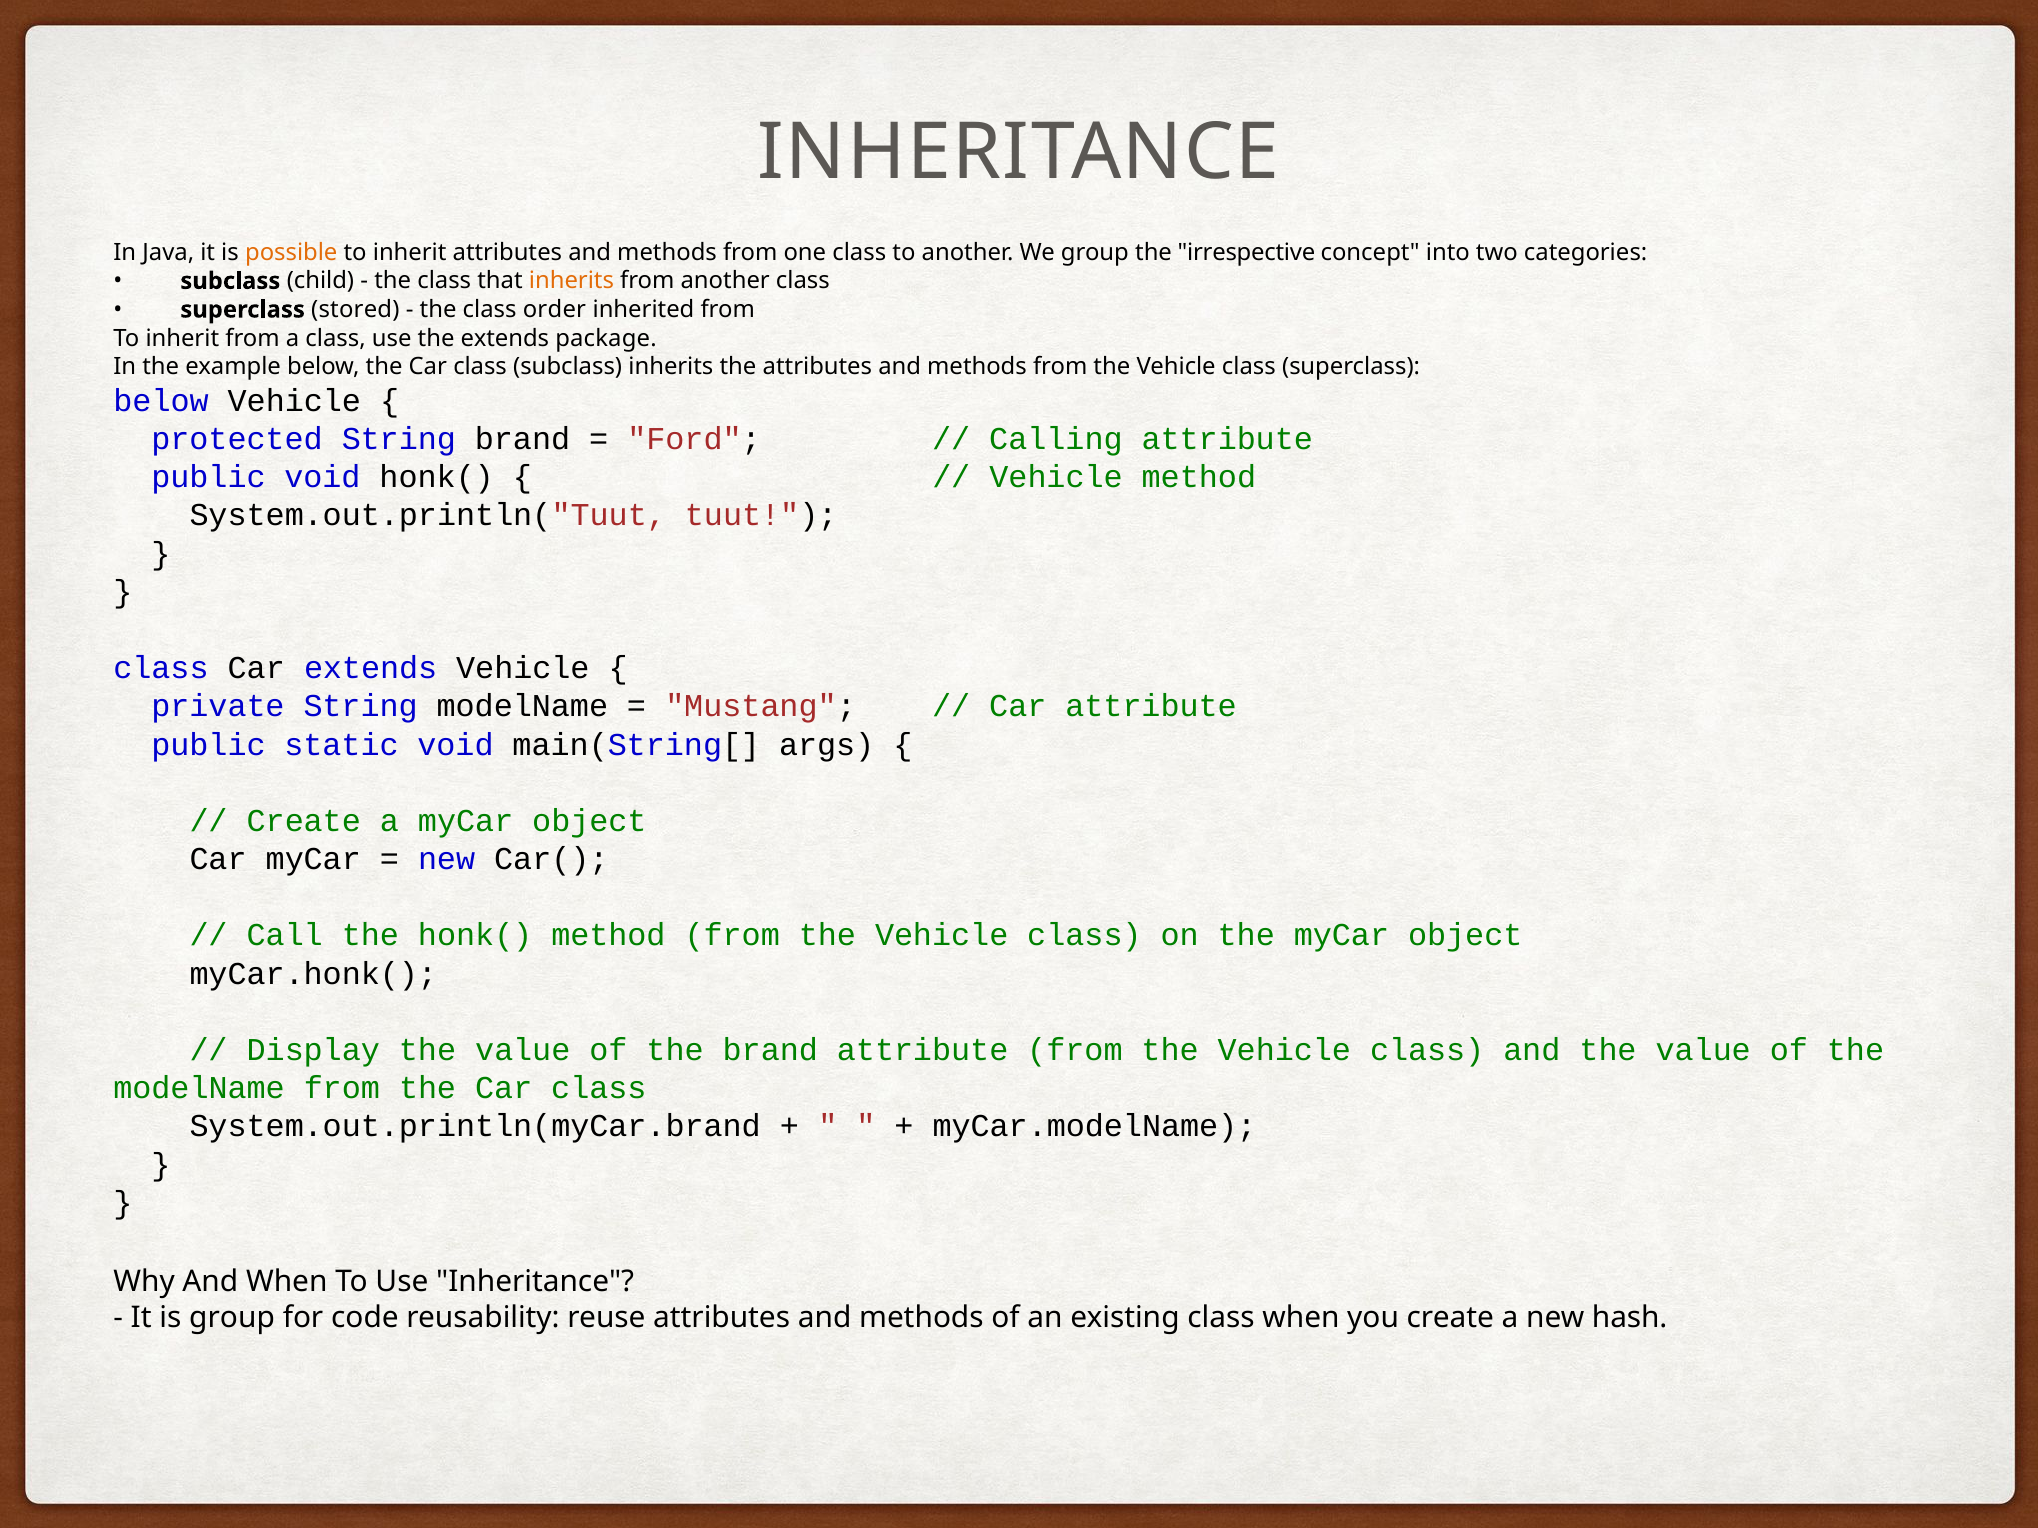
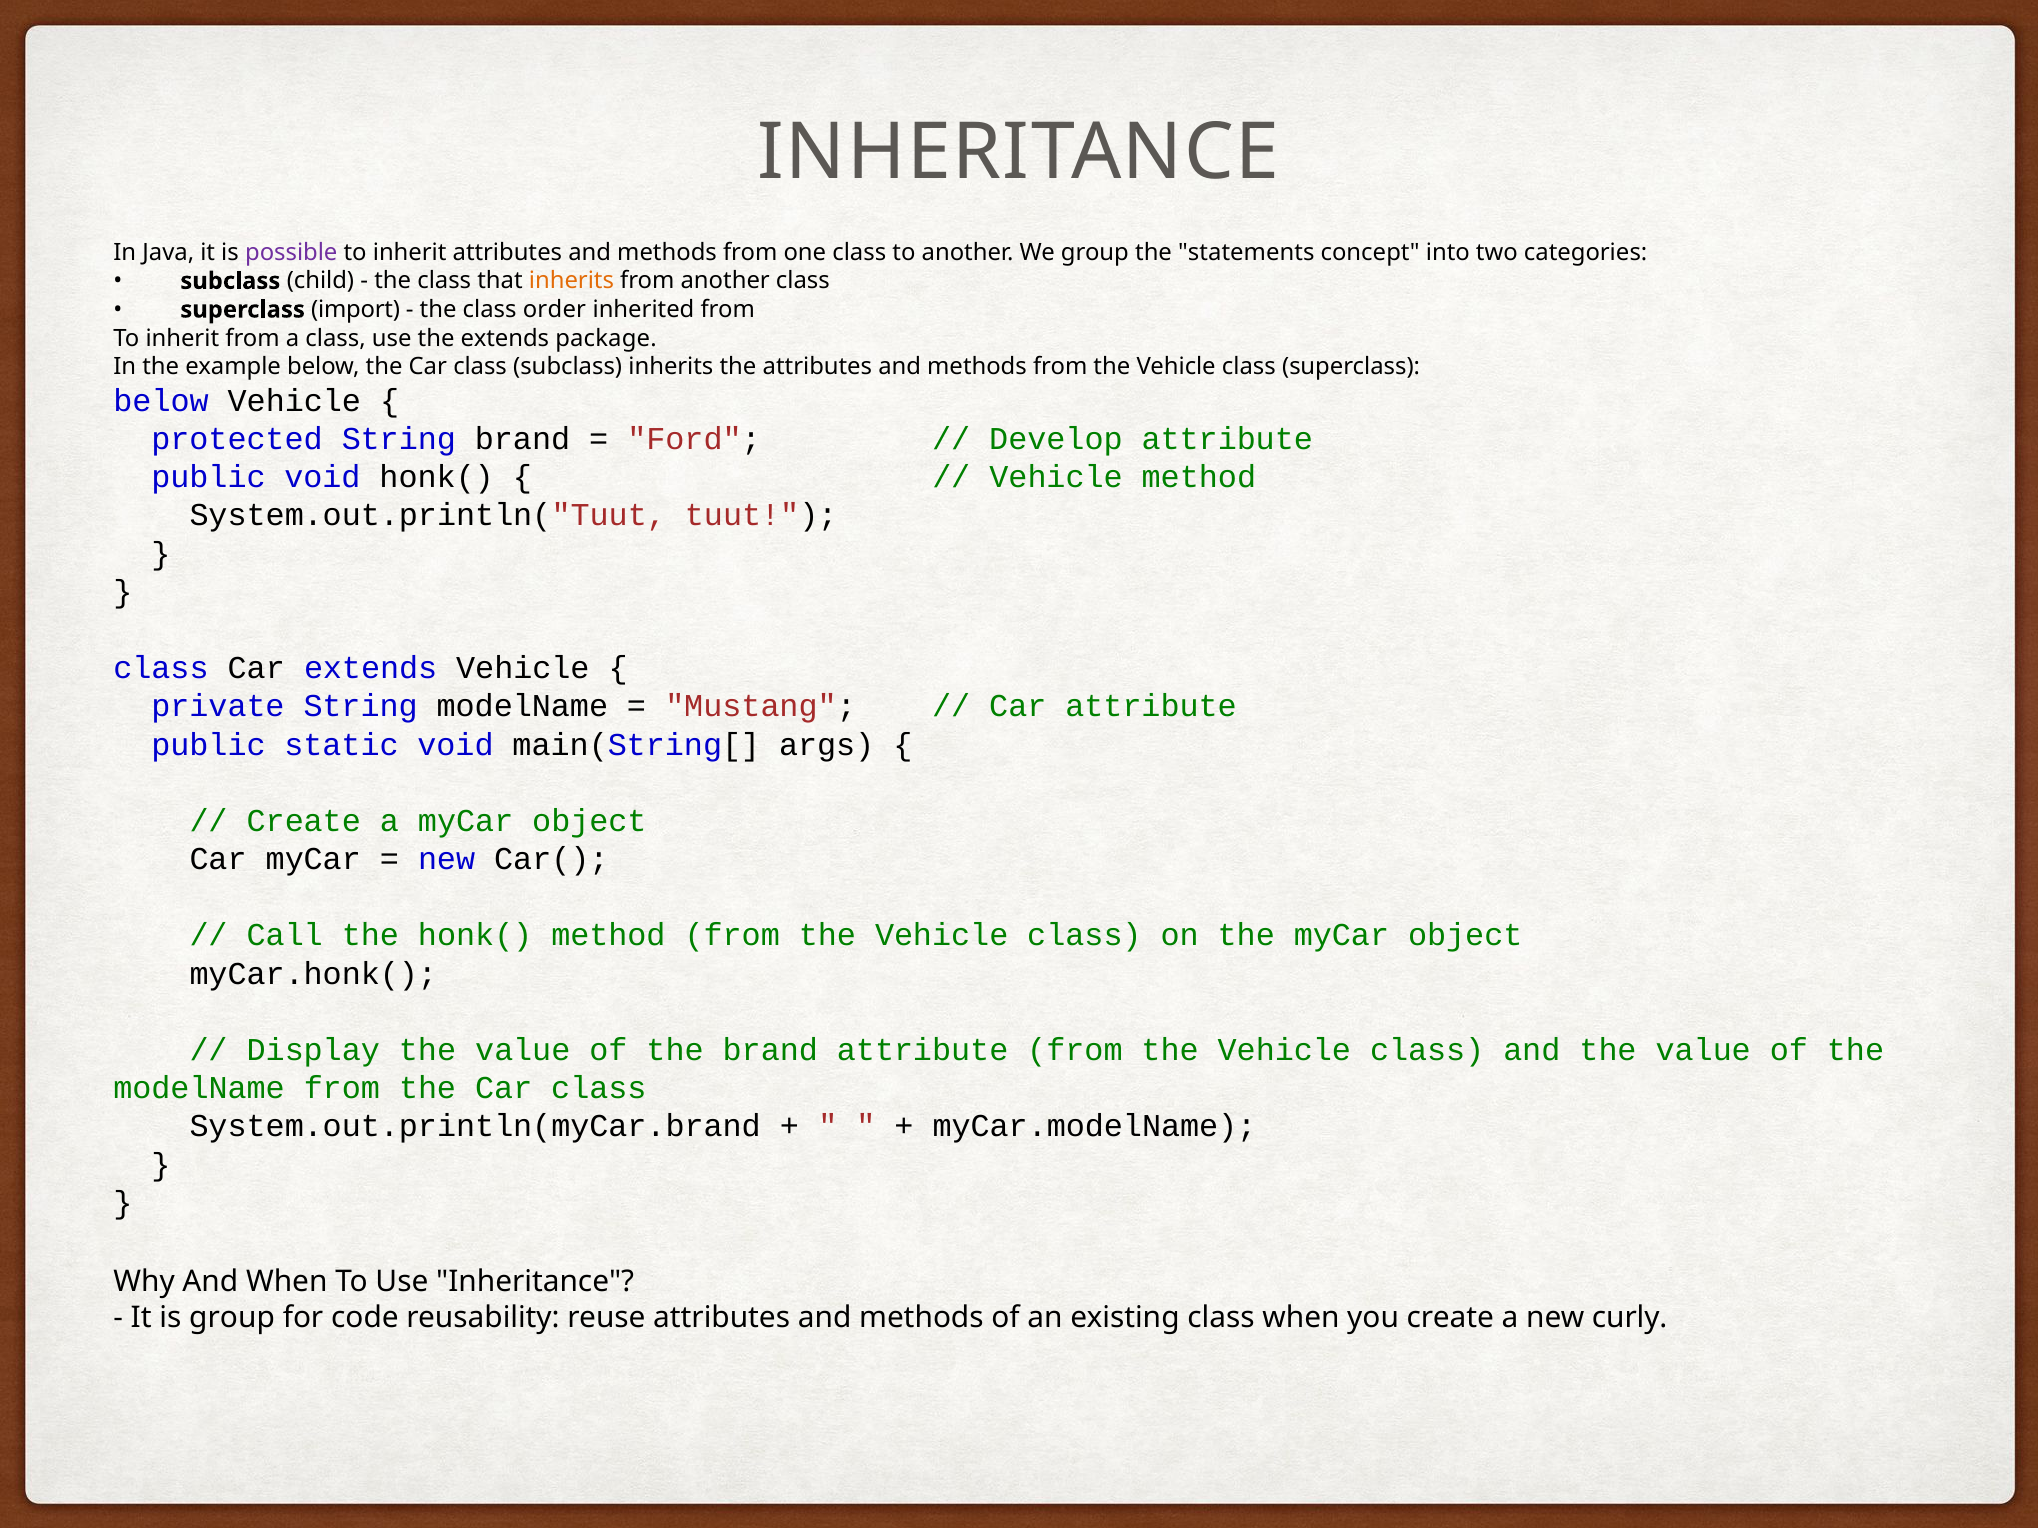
possible colour: orange -> purple
irrespective: irrespective -> statements
stored: stored -> import
Calling: Calling -> Develop
hash: hash -> curly
